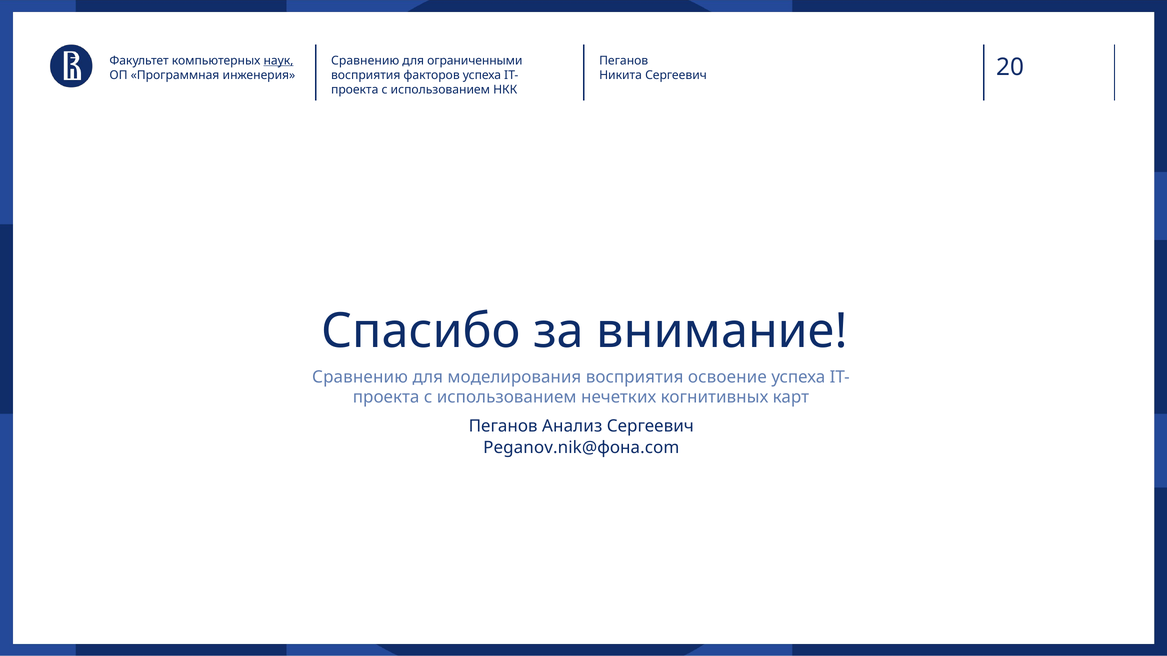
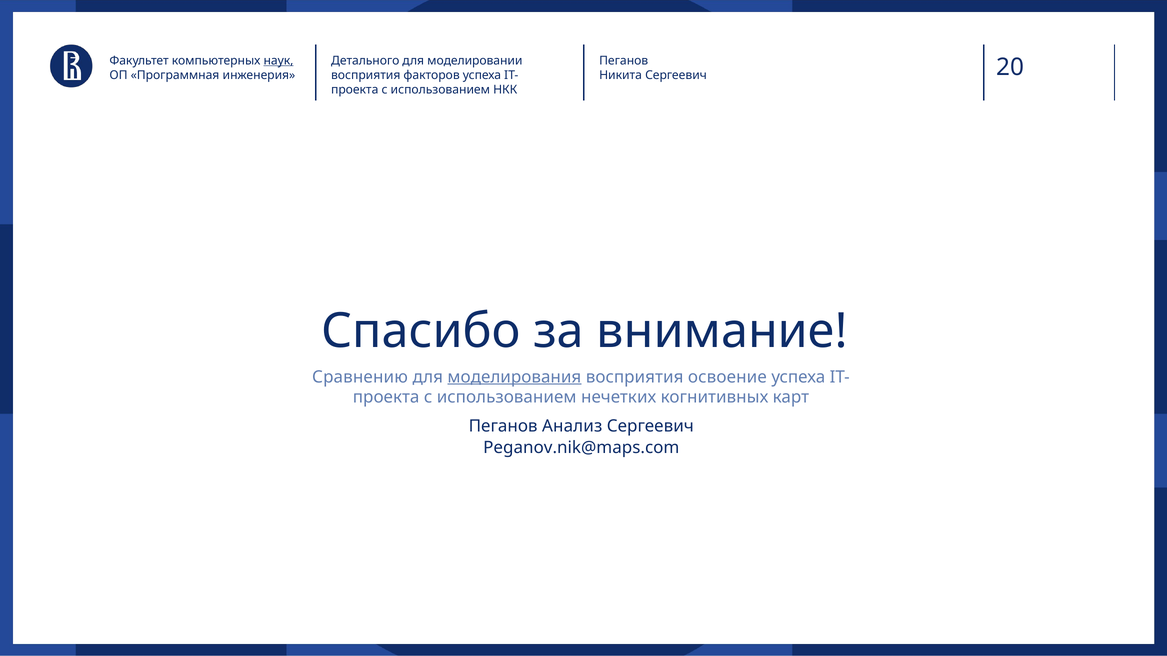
Сравнению at (365, 61): Сравнению -> Детального
ограниченными: ограниченными -> моделировании
моделирования underline: none -> present
Peganov.nik@фона.com: Peganov.nik@фона.com -> Peganov.nik@maps.com
